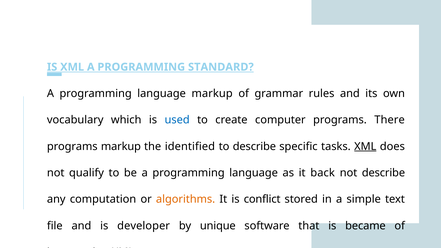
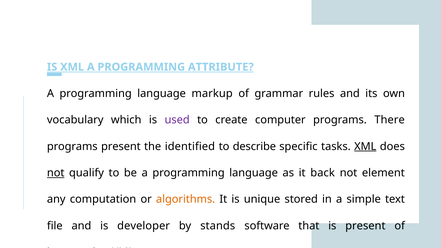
STANDARD: STANDARD -> ATTRIBUTE
used colour: blue -> purple
programs markup: markup -> present
not at (56, 173) underline: none -> present
not describe: describe -> element
conflict: conflict -> unique
unique: unique -> stands
is became: became -> present
